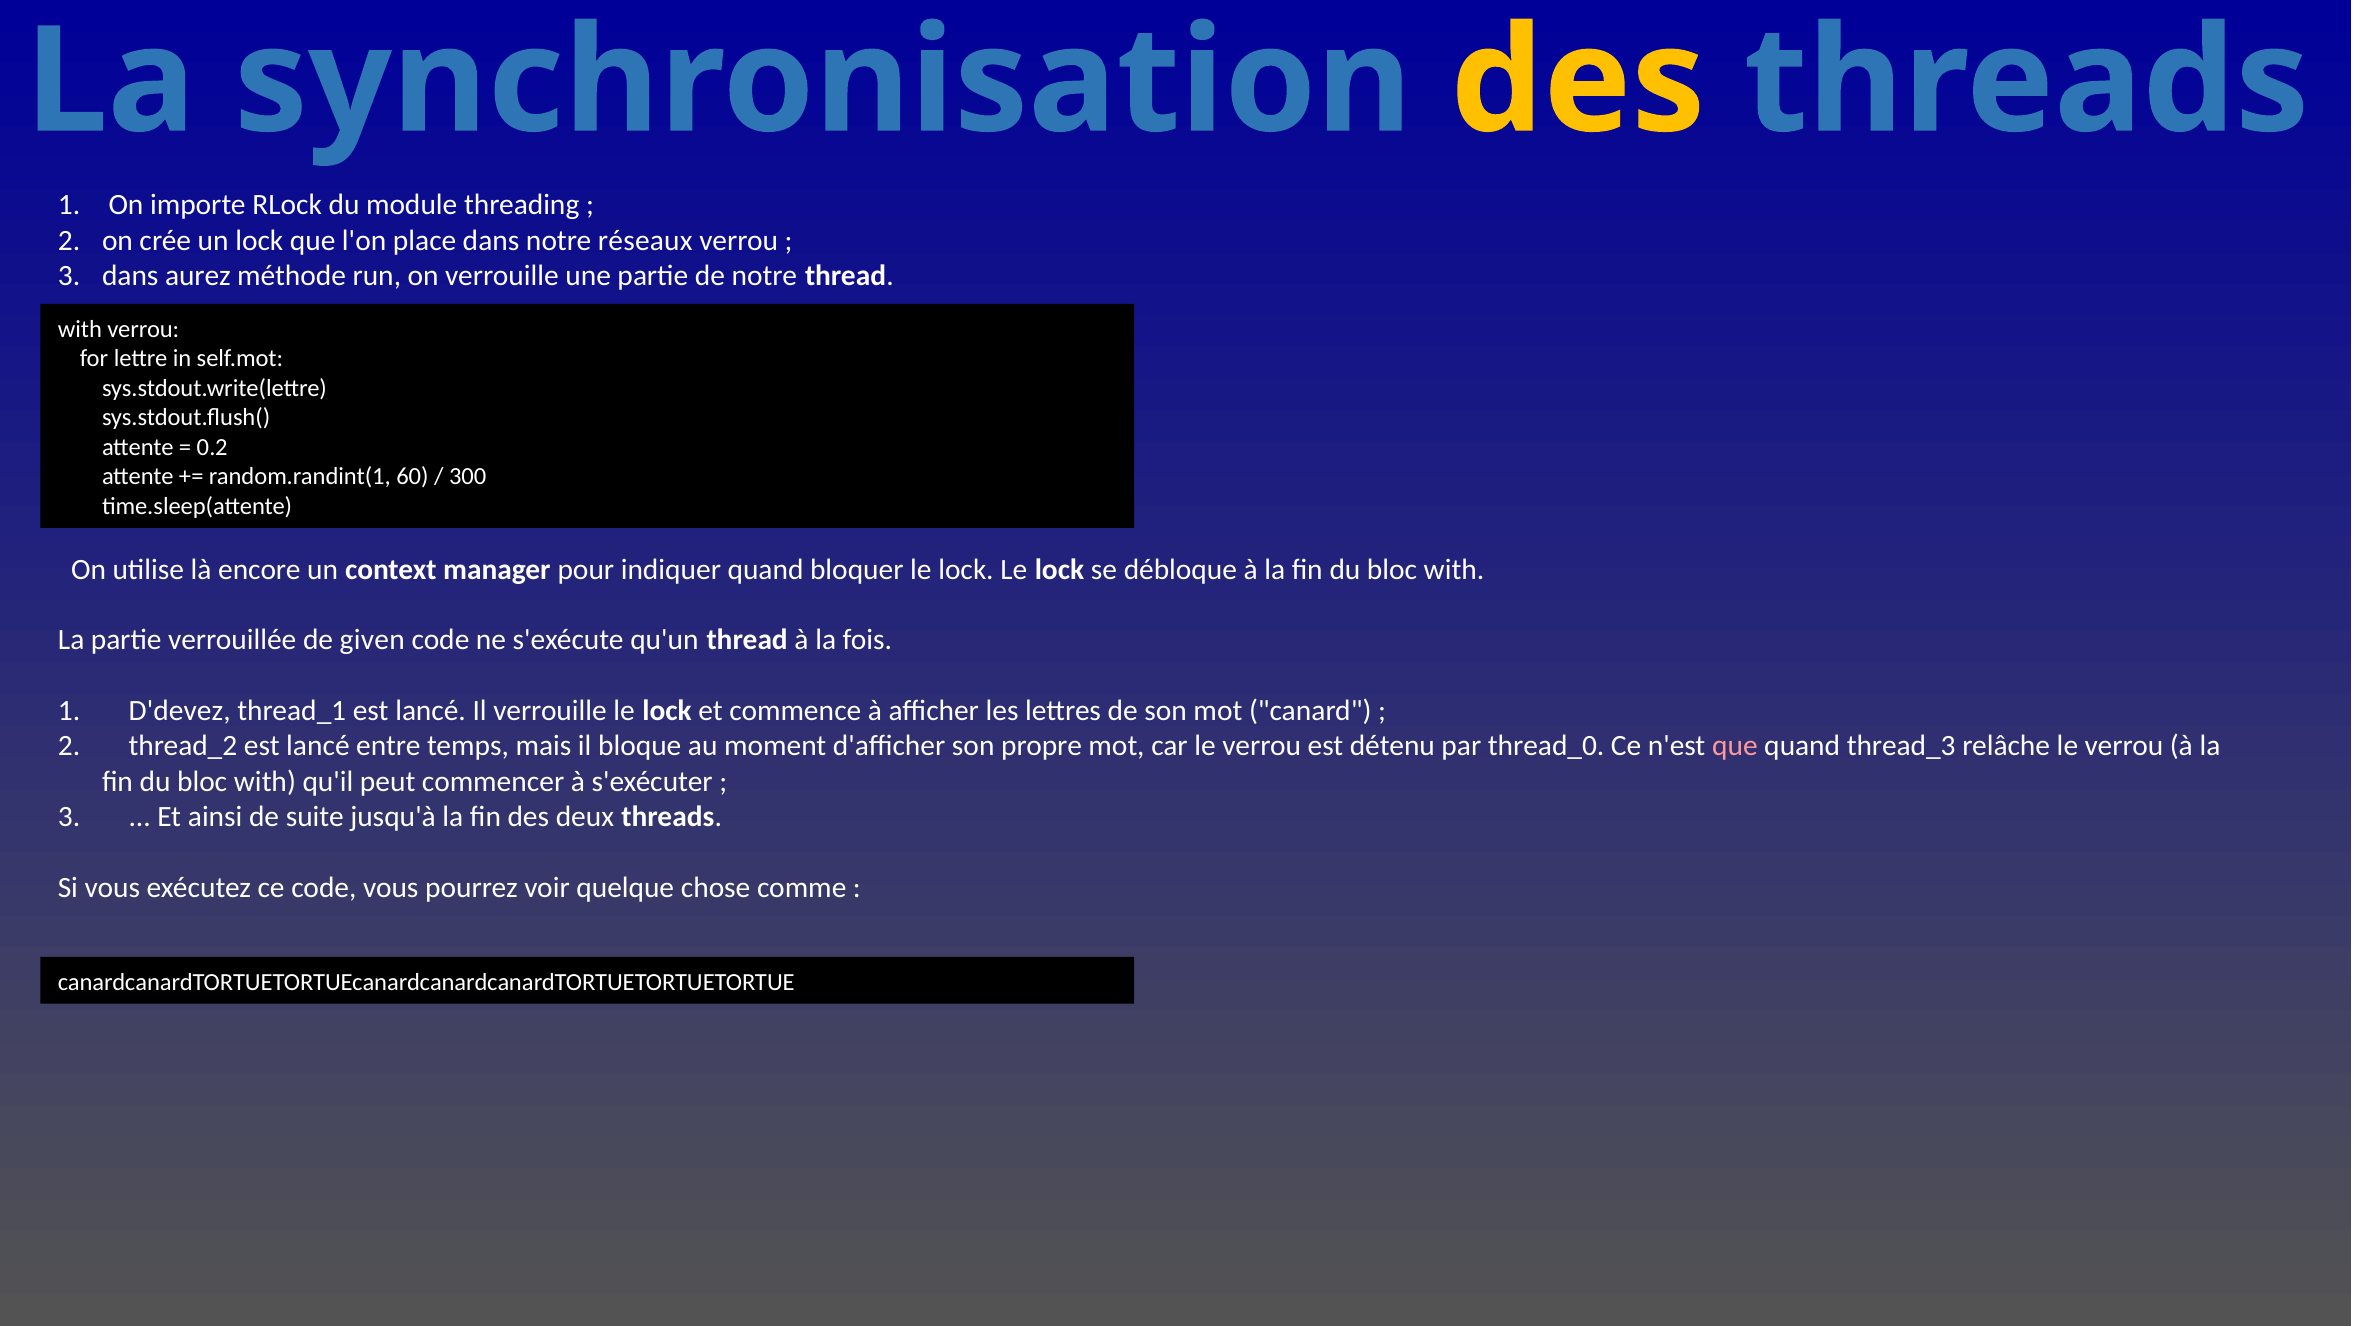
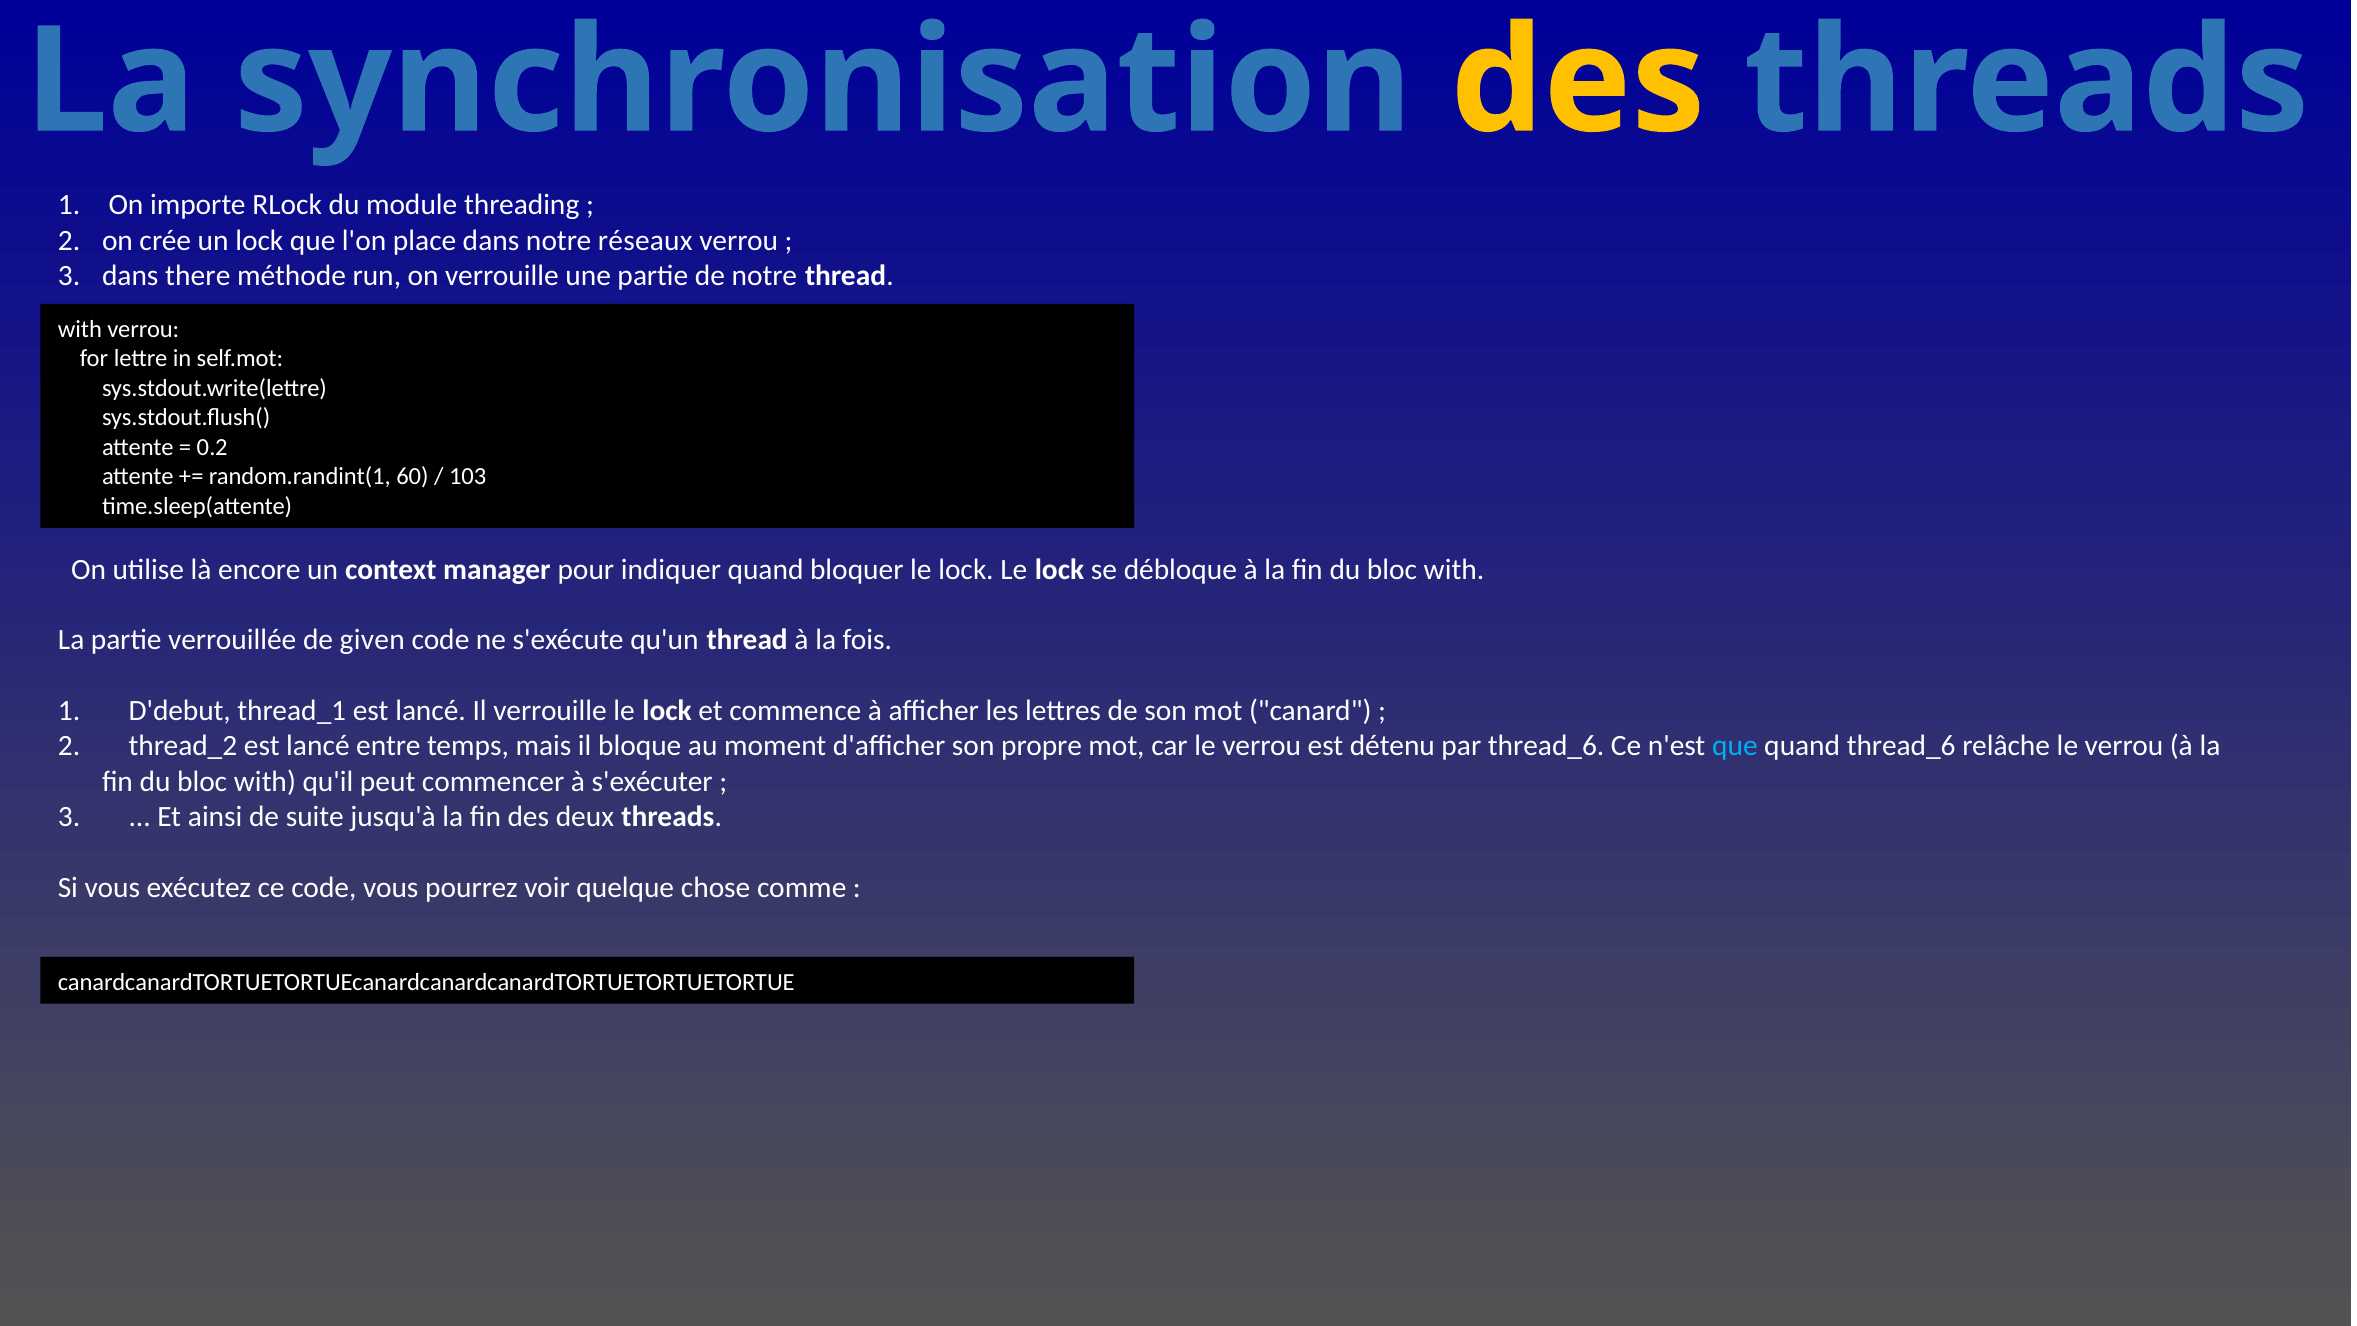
aurez: aurez -> there
300: 300 -> 103
D'devez: D'devez -> D'debut
par thread_0: thread_0 -> thread_6
que at (1735, 746) colour: pink -> light blue
quand thread_3: thread_3 -> thread_6
